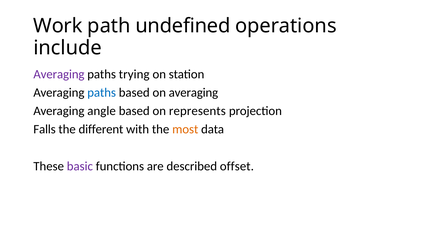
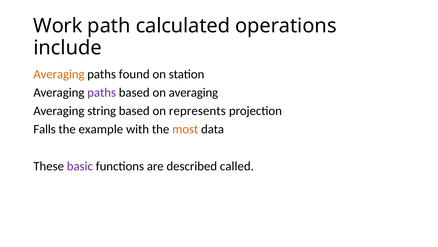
undefined: undefined -> calculated
Averaging at (59, 74) colour: purple -> orange
trying: trying -> found
paths at (102, 92) colour: blue -> purple
angle: angle -> string
different: different -> example
offset: offset -> called
